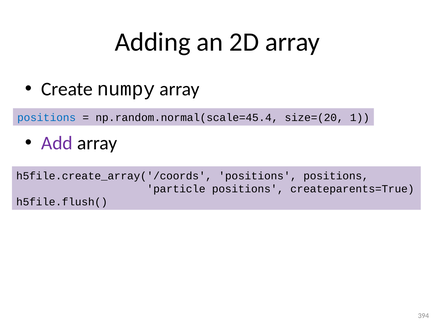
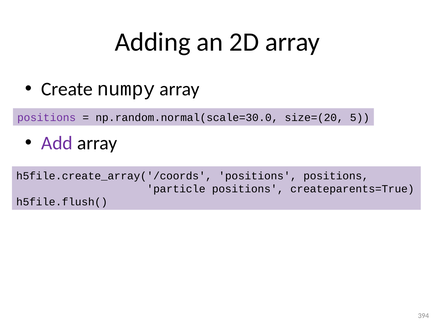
positions at (47, 118) colour: blue -> purple
np.random.normal(scale=45.4: np.random.normal(scale=45.4 -> np.random.normal(scale=30.0
1: 1 -> 5
